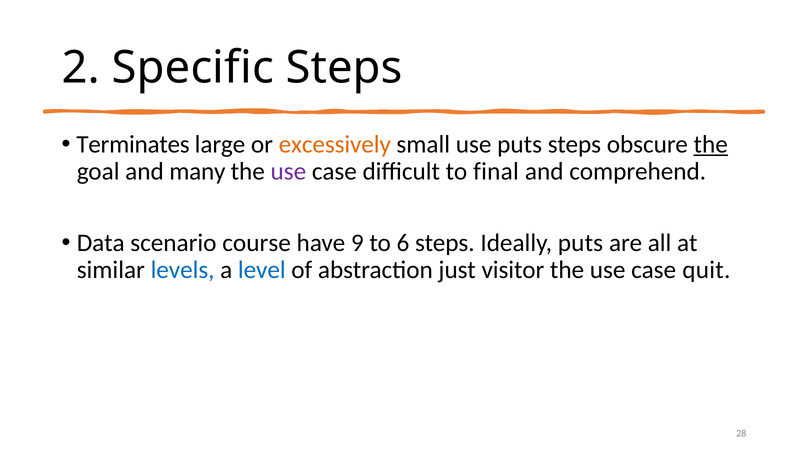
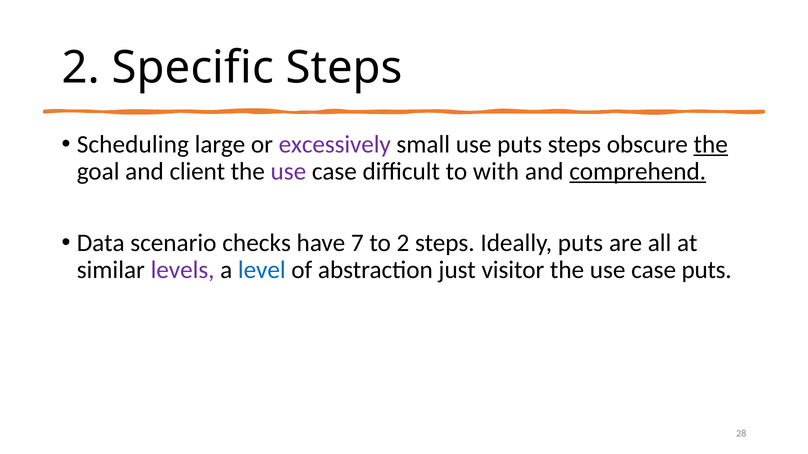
Terminates: Terminates -> Scheduling
excessively colour: orange -> purple
many: many -> client
final: final -> with
comprehend underline: none -> present
course: course -> checks
9: 9 -> 7
to 6: 6 -> 2
levels colour: blue -> purple
case quit: quit -> puts
